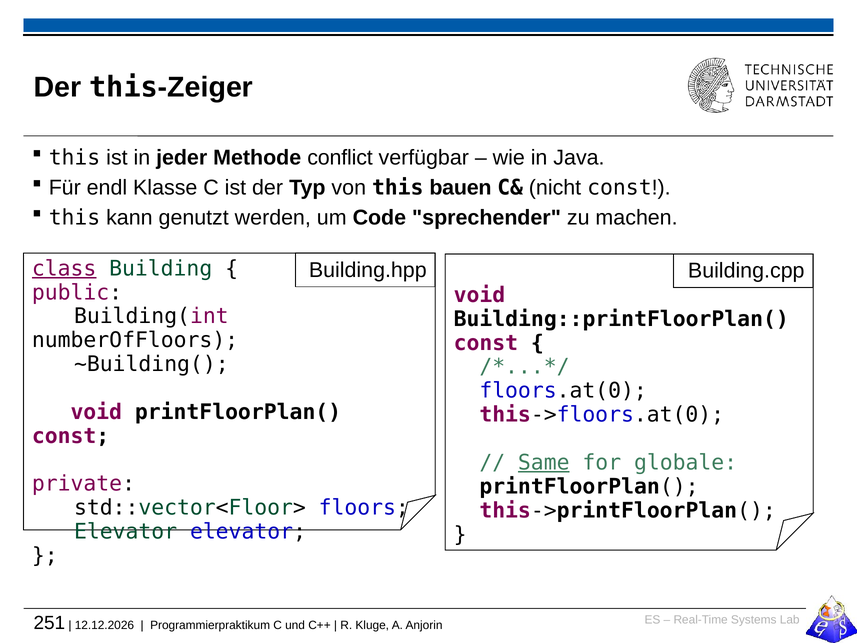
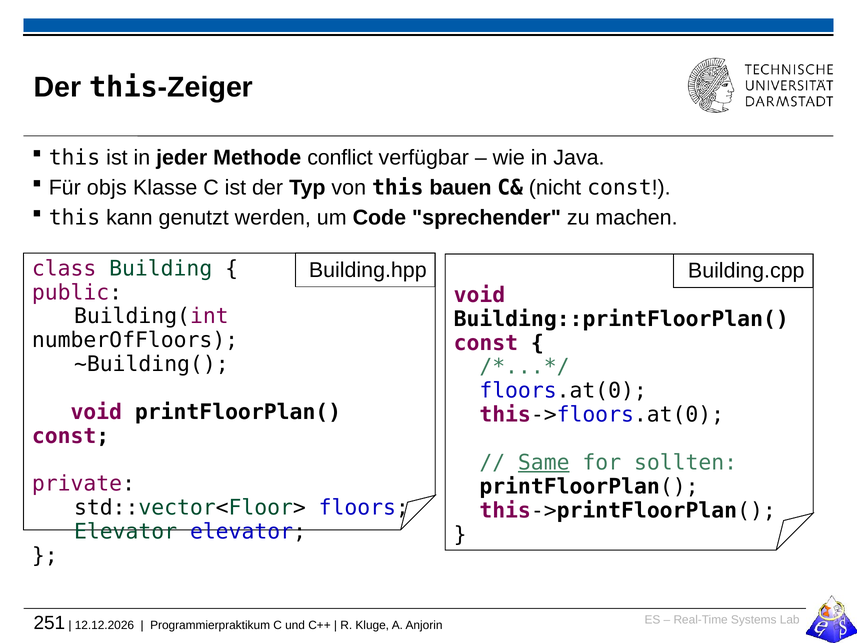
endl: endl -> objs
class underline: present -> none
globale: globale -> sollten
